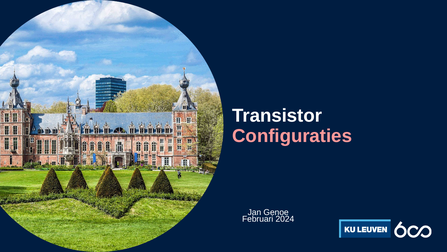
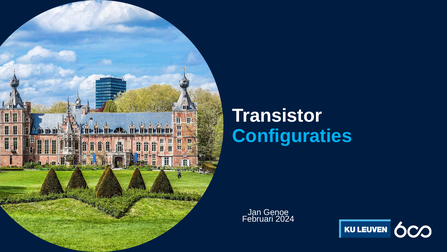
Configuraties colour: pink -> light blue
